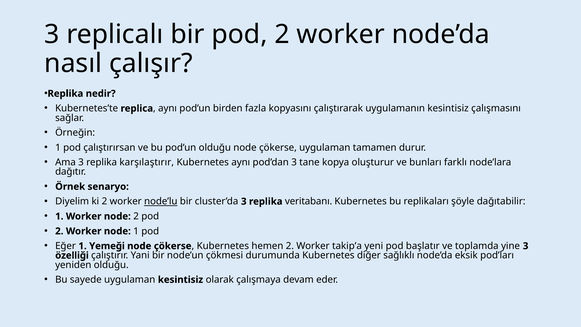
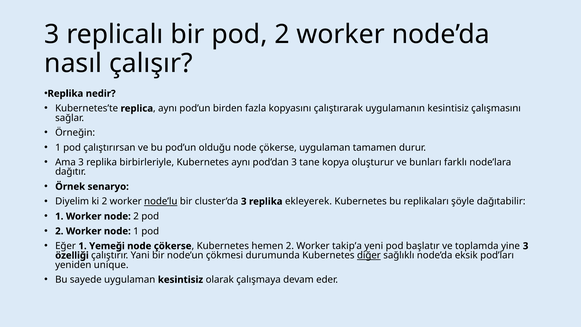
karşılaştırır: karşılaştırır -> birbirleriyle
veritabanı: veritabanı -> ekleyerek
diğer underline: none -> present
yeniden olduğu: olduğu -> unique
